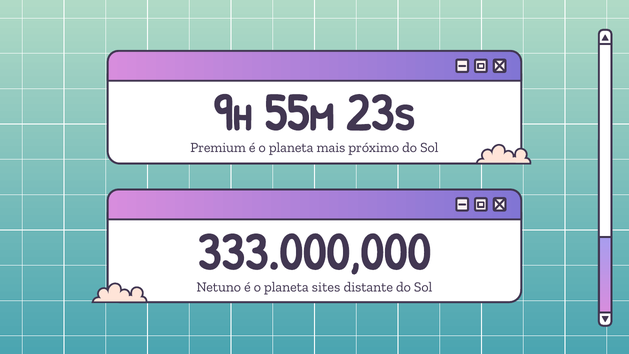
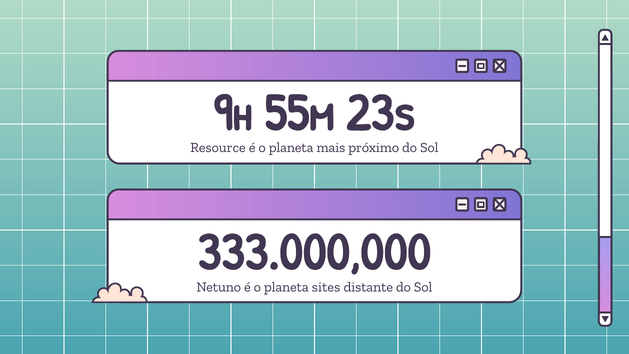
Premium: Premium -> Resource
